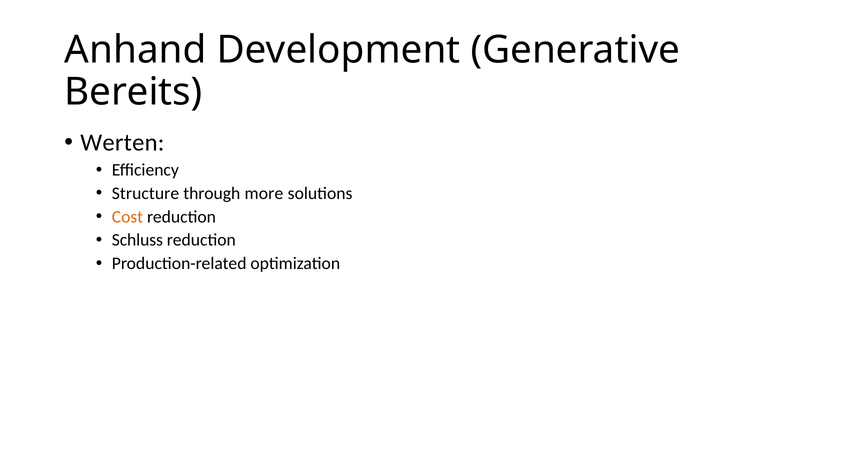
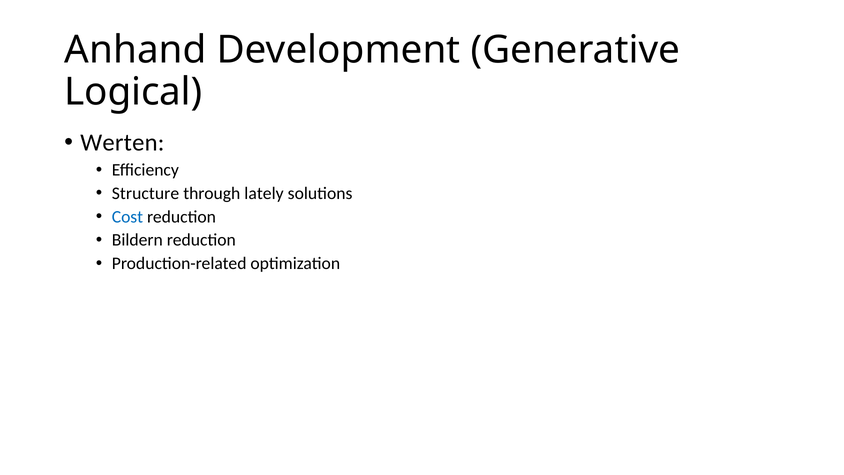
Bereits: Bereits -> Logical
more: more -> lately
Cost colour: orange -> blue
Schluss: Schluss -> Bildern
